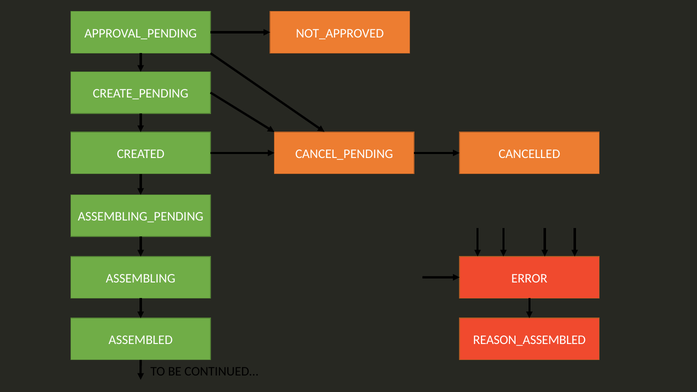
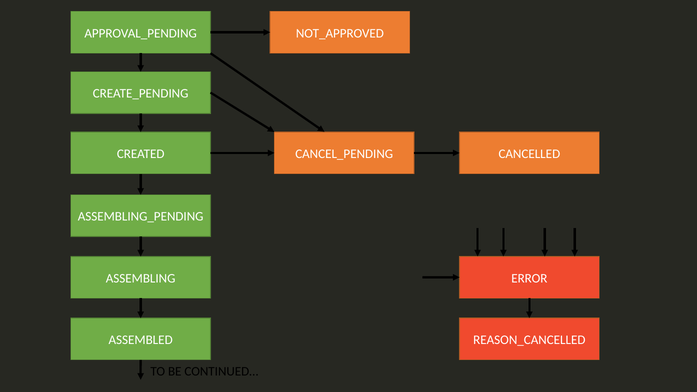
REASON_ASSEMBLED: REASON_ASSEMBLED -> REASON_CANCELLED
